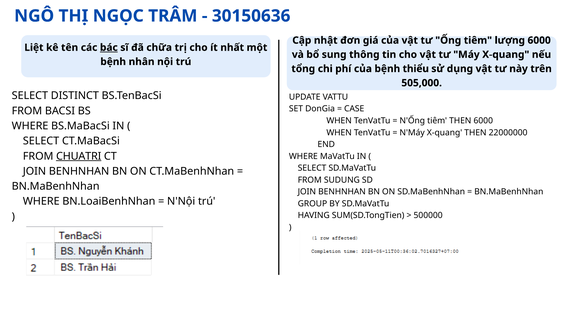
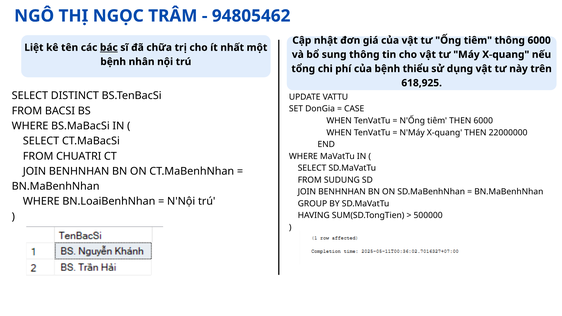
30150636: 30150636 -> 94805462
tiêm lượng: lượng -> thông
505,000: 505,000 -> 618,925
CHUATRI underline: present -> none
